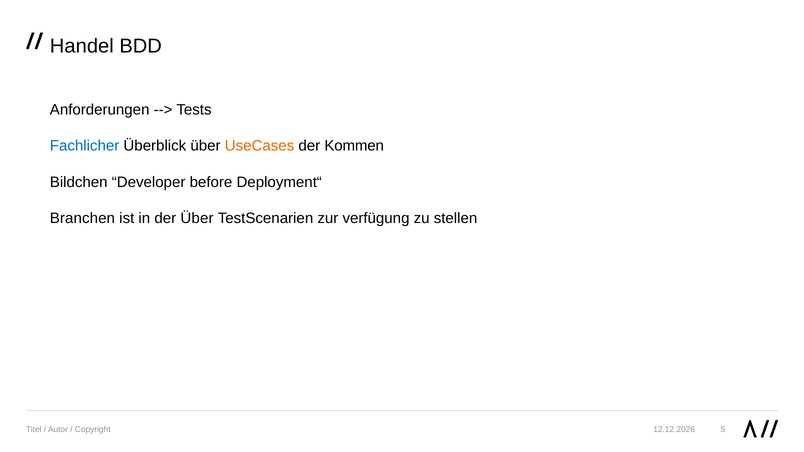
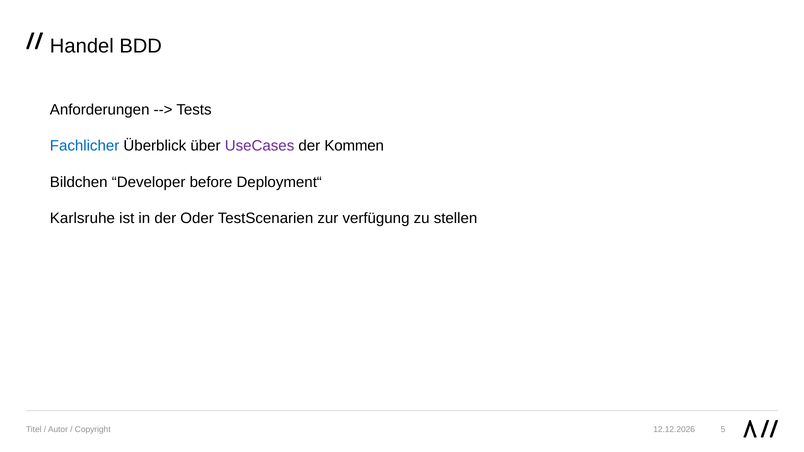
UseCases colour: orange -> purple
Branchen: Branchen -> Karlsruhe
der Über: Über -> Oder
